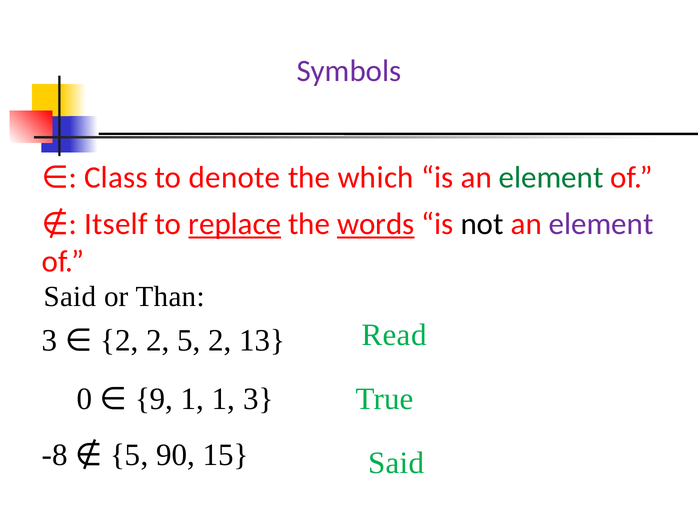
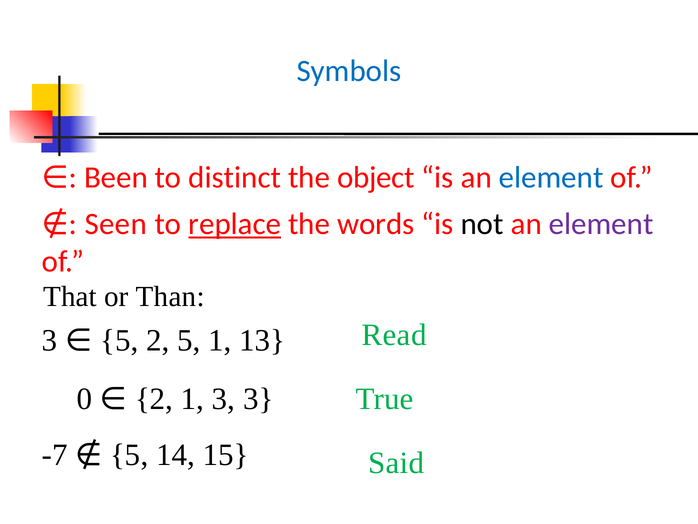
Symbols colour: purple -> blue
Class: Class -> Been
denote: denote -> distinct
which: which -> object
element at (551, 177) colour: green -> blue
Itself: Itself -> Seen
words underline: present -> none
Said at (70, 296): Said -> That
2 at (119, 340): 2 -> 5
5 2: 2 -> 1
9 at (154, 398): 9 -> 2
1 1: 1 -> 3
-8: -8 -> -7
90: 90 -> 14
